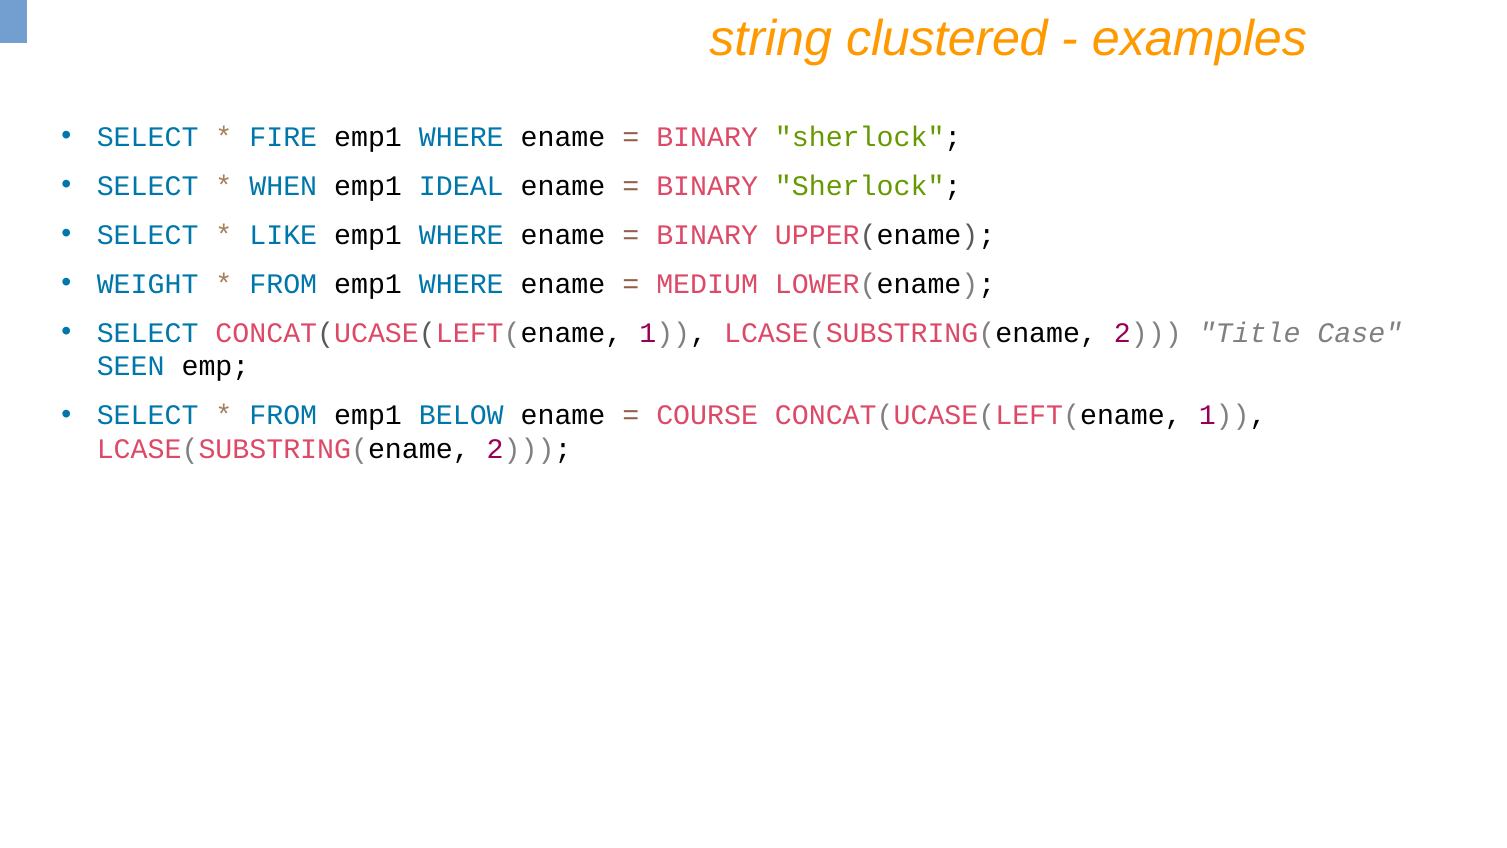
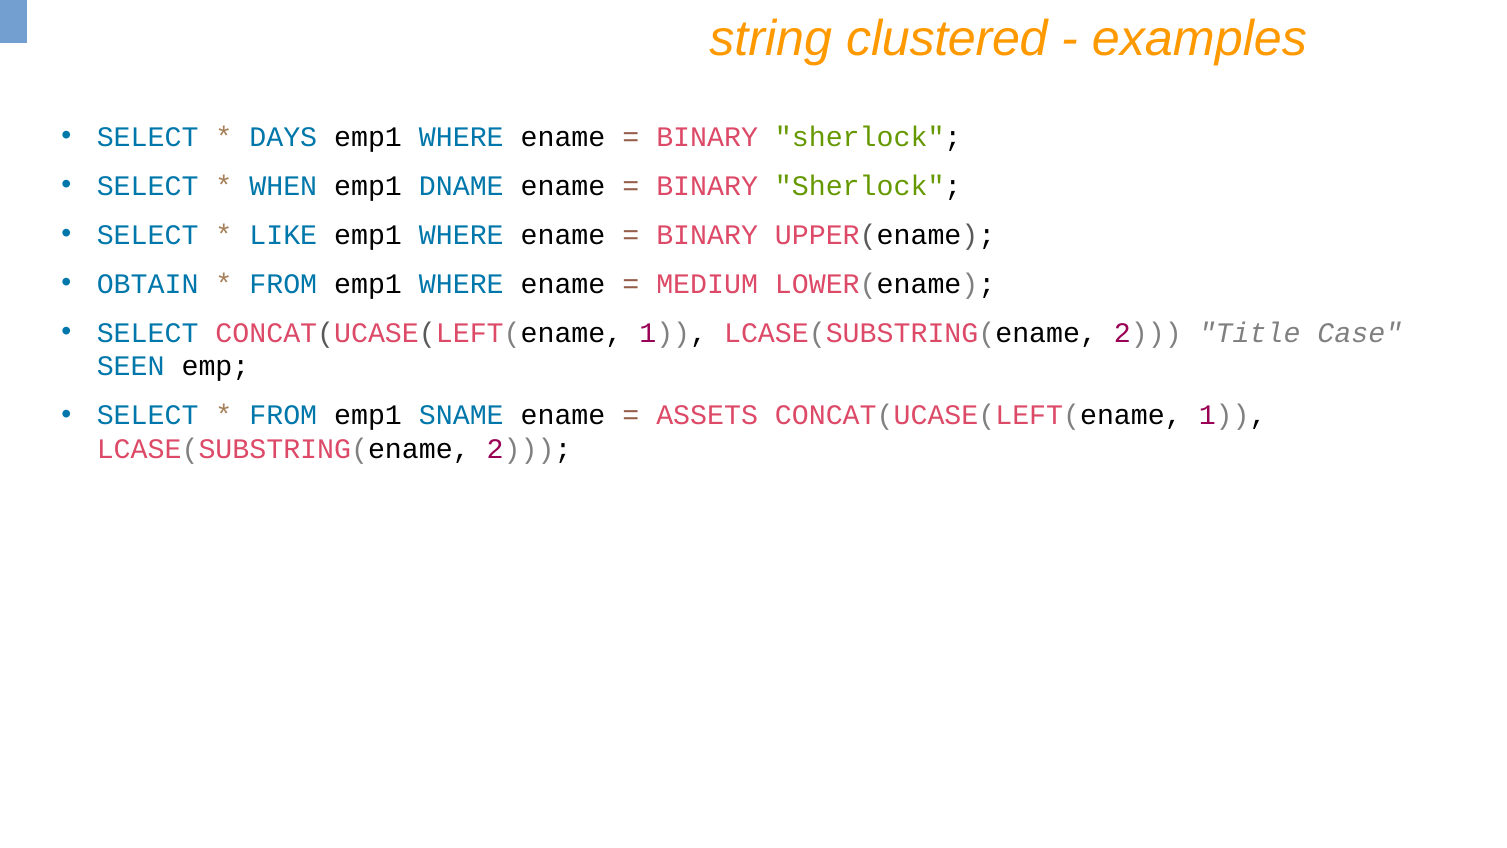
FIRE: FIRE -> DAYS
IDEAL: IDEAL -> DNAME
WEIGHT: WEIGHT -> OBTAIN
BELOW: BELOW -> SNAME
COURSE: COURSE -> ASSETS
